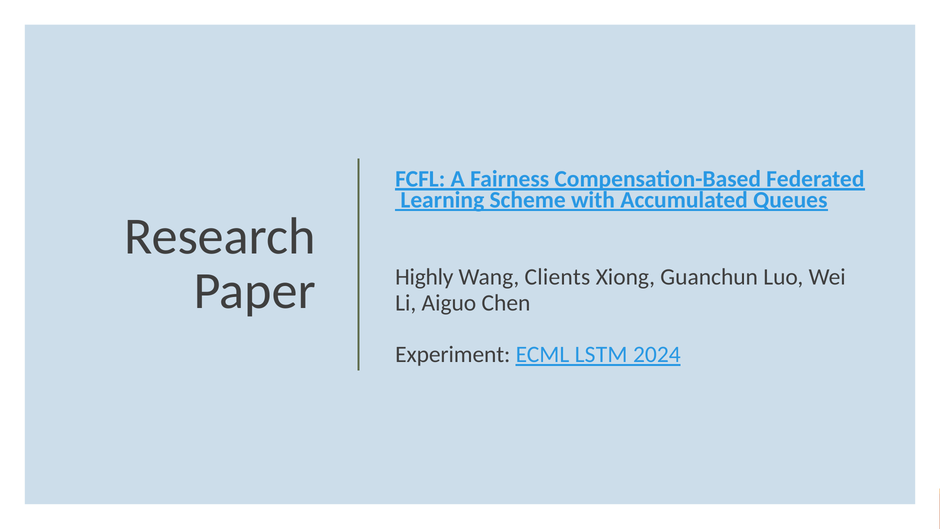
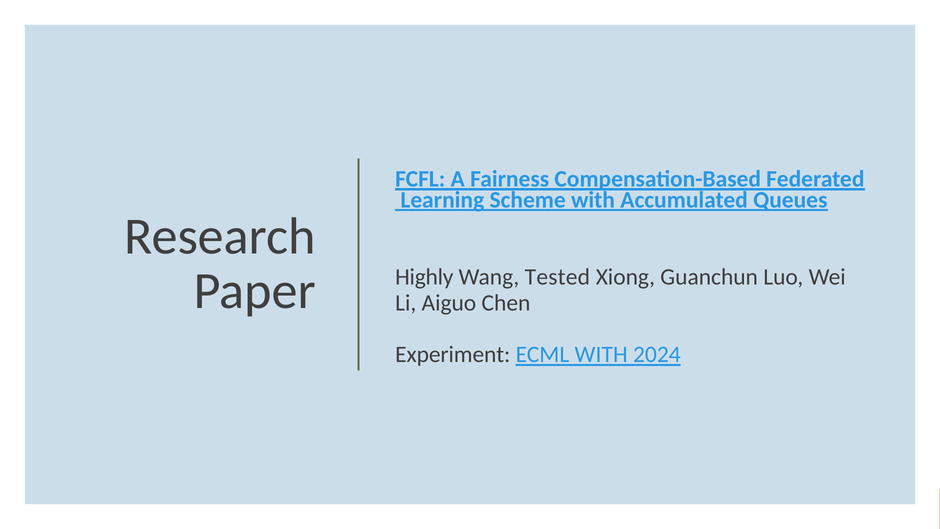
Clients: Clients -> Tested
ECML LSTM: LSTM -> WITH
